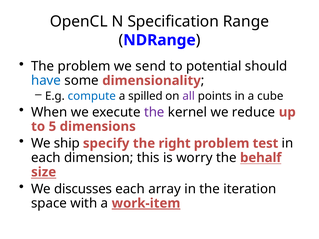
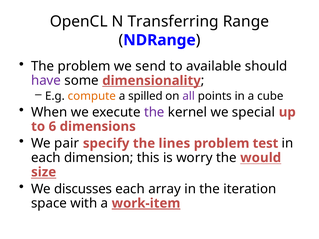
Specification: Specification -> Transferring
potential: potential -> available
have colour: blue -> purple
dimensionality underline: none -> present
compute colour: blue -> orange
reduce: reduce -> special
5: 5 -> 6
ship: ship -> pair
right: right -> lines
behalf: behalf -> would
